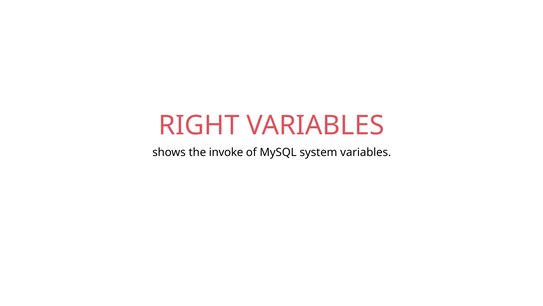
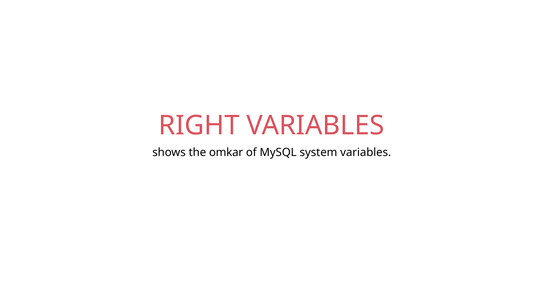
invoke: invoke -> omkar
